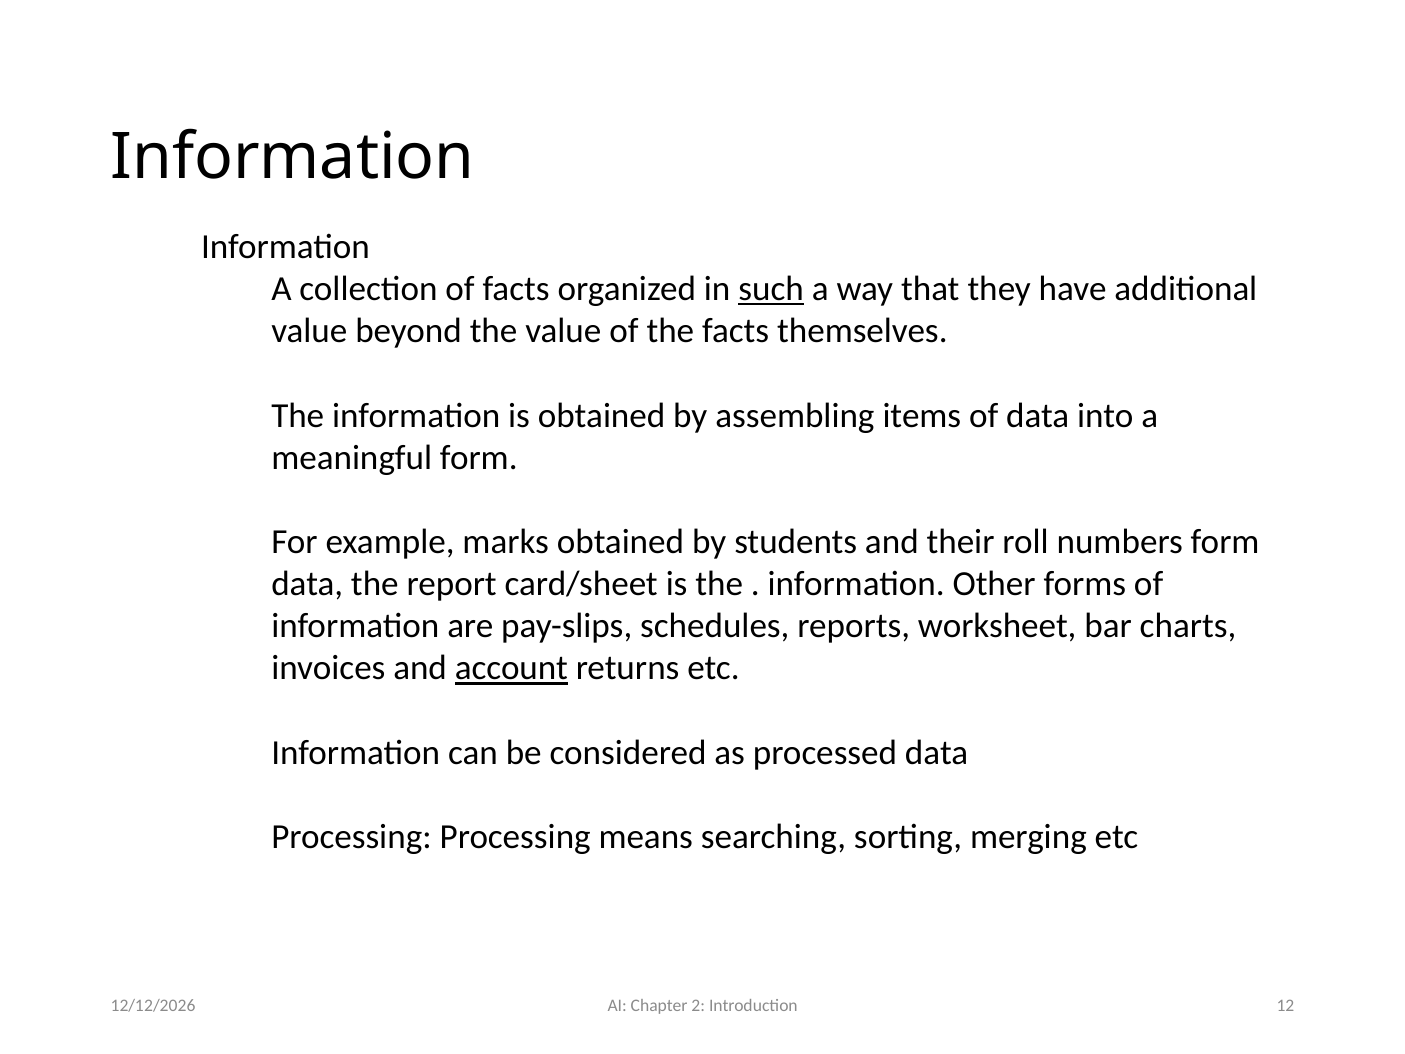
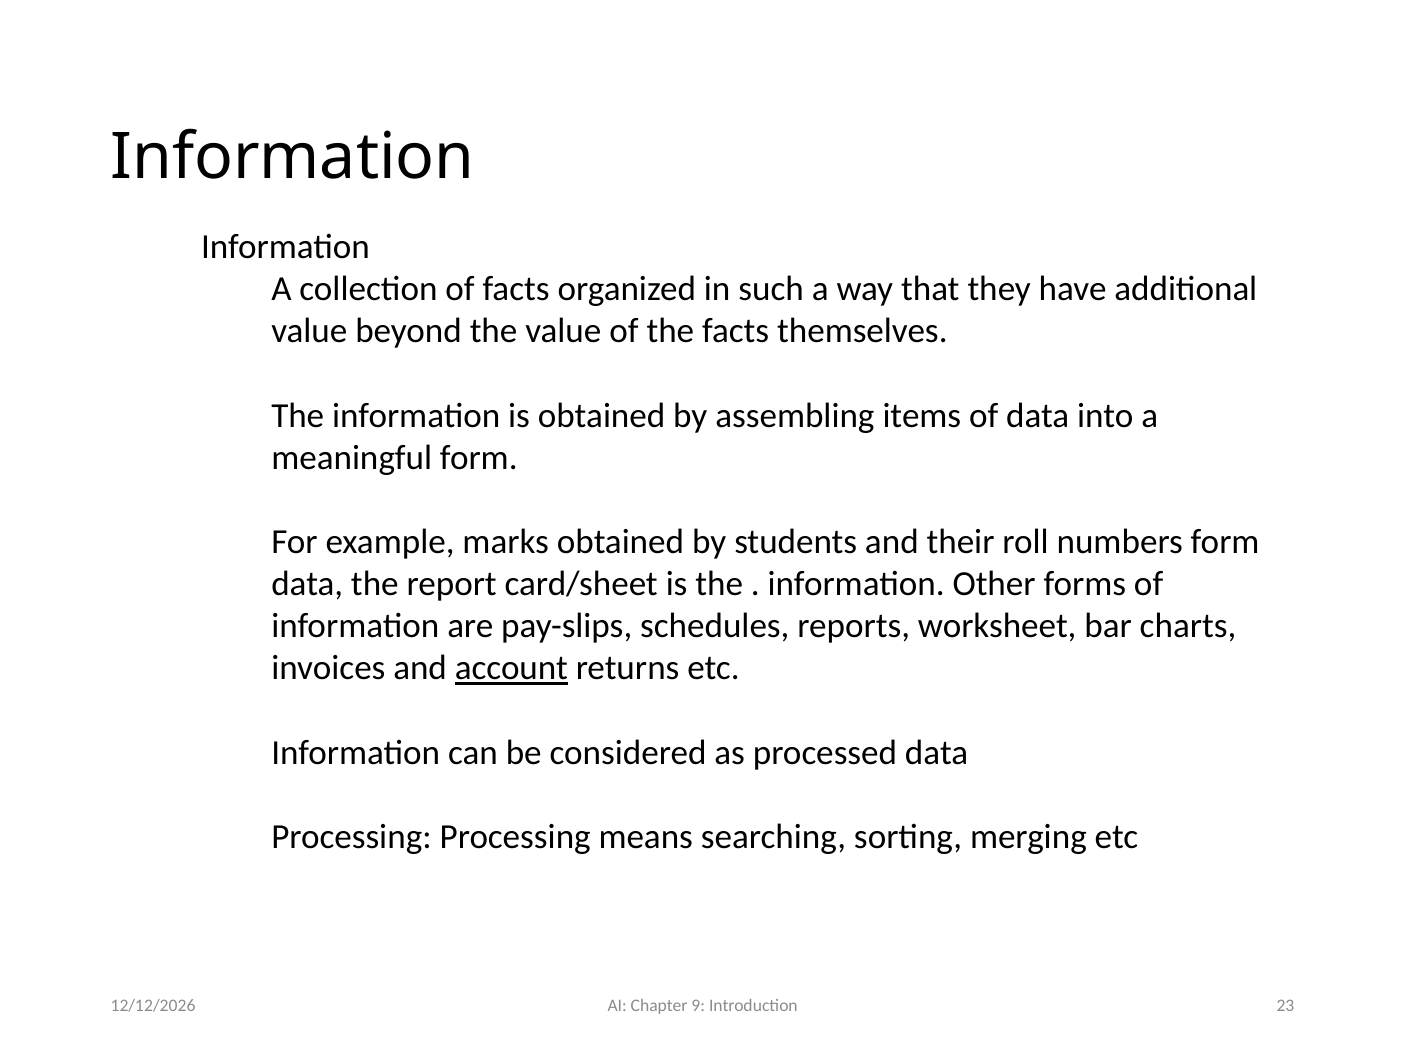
such underline: present -> none
2: 2 -> 9
12: 12 -> 23
